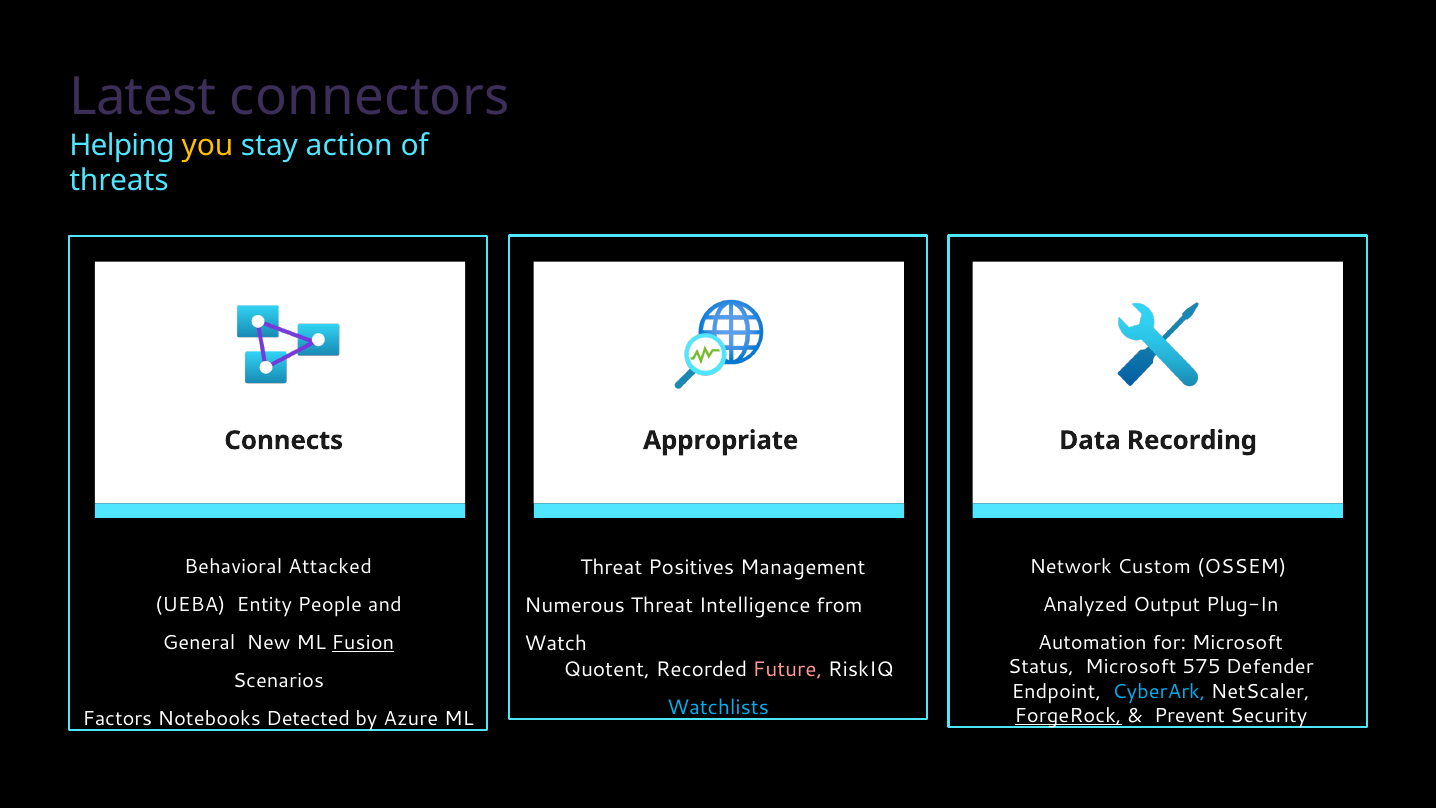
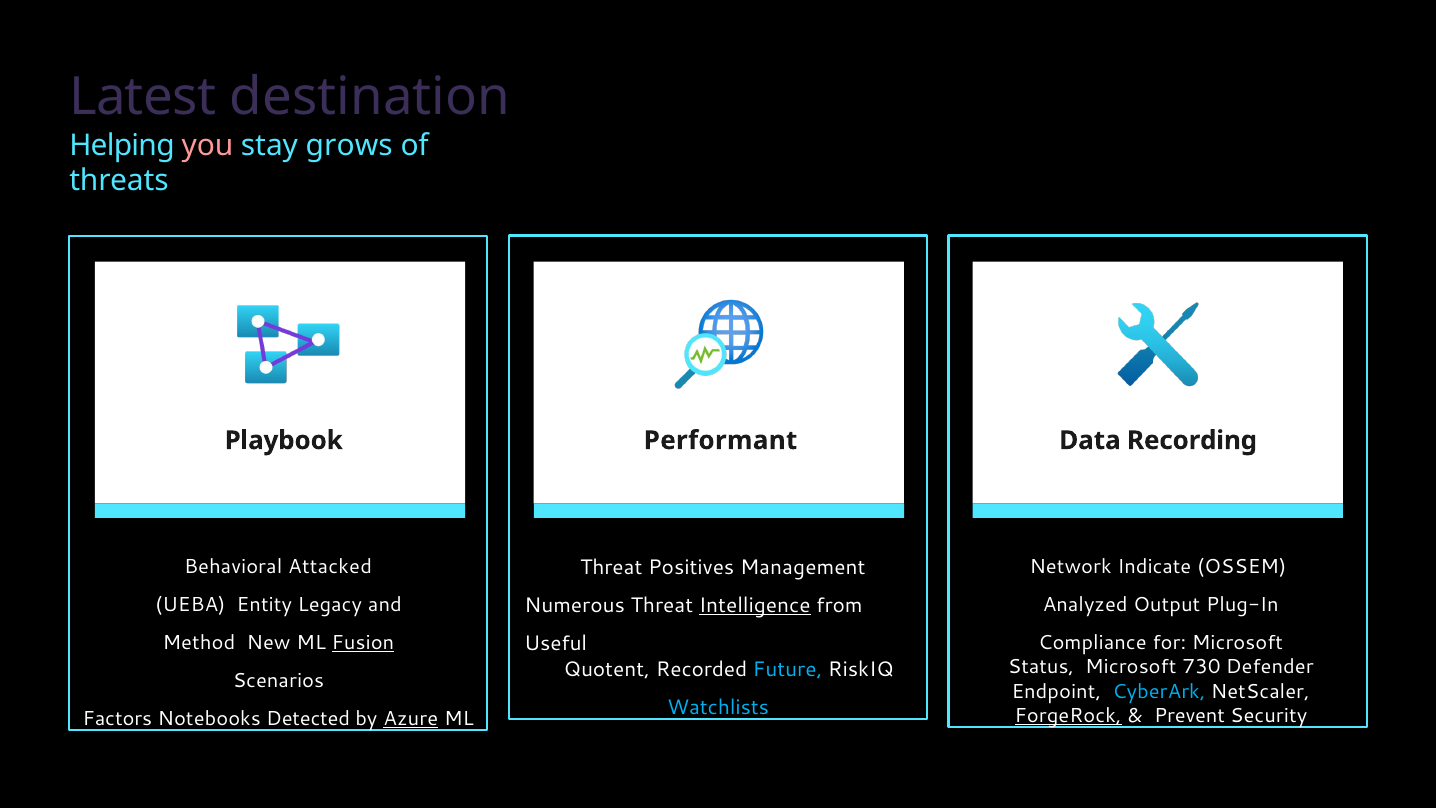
connectors: connectors -> destination
you colour: yellow -> pink
action: action -> grows
Appropriate: Appropriate -> Performant
Connects: Connects -> Playbook
Custom: Custom -> Indicate
People: People -> Legacy
Intelligence underline: none -> present
General: General -> Method
Automation: Automation -> Compliance
Watch: Watch -> Useful
575: 575 -> 730
Future colour: pink -> light blue
Azure underline: none -> present
